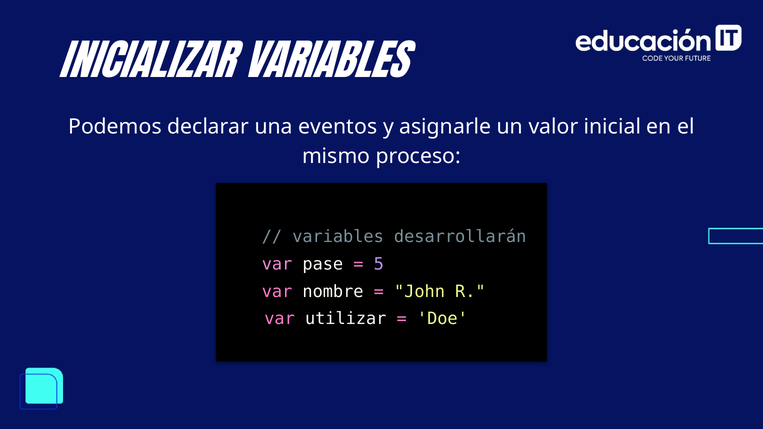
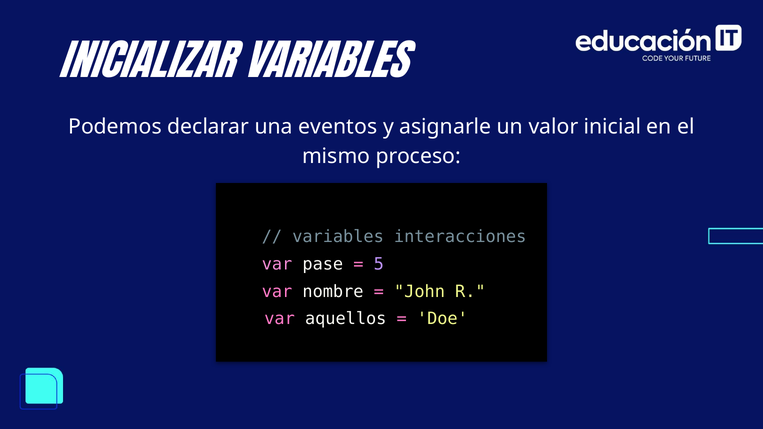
desarrollarán: desarrollarán -> interacciones
utilizar: utilizar -> aquellos
